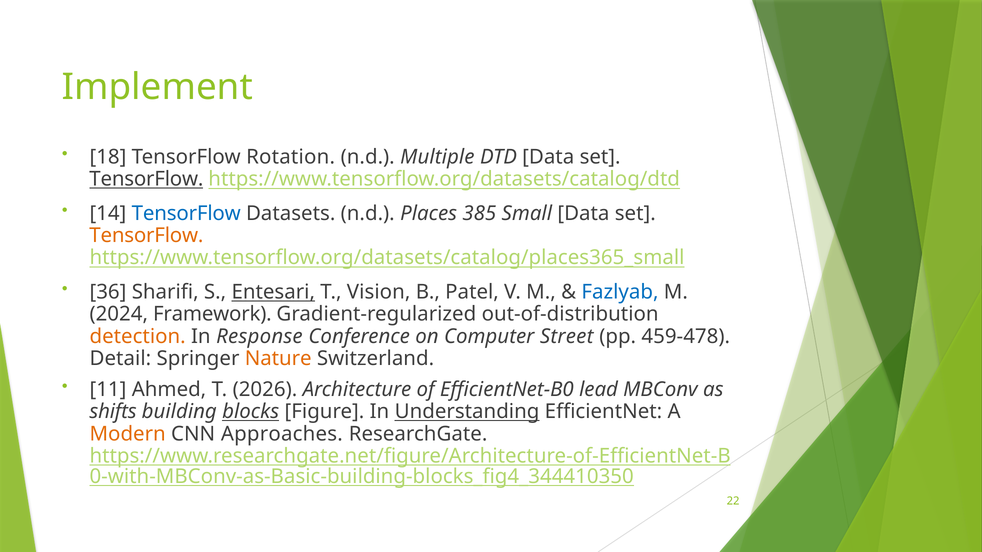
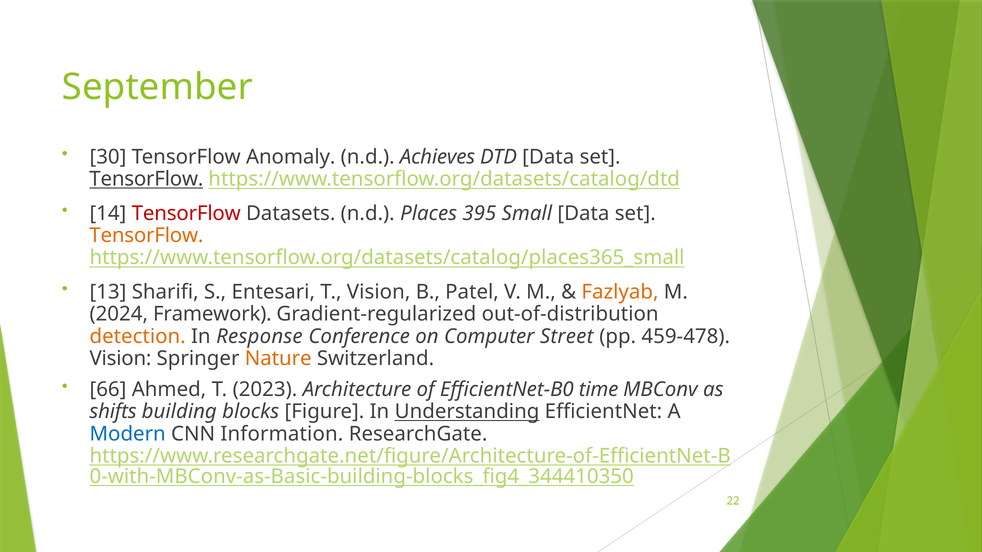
Implement: Implement -> September
18: 18 -> 30
Rotation: Rotation -> Anomaly
Multiple: Multiple -> Achieves
TensorFlow at (186, 214) colour: blue -> red
385: 385 -> 395
36: 36 -> 13
Entesari underline: present -> none
Fazlyab colour: blue -> orange
Detail at (120, 359): Detail -> Vision
11: 11 -> 66
2026: 2026 -> 2023
lead: lead -> time
blocks underline: present -> none
Modern colour: orange -> blue
Approaches: Approaches -> Information
